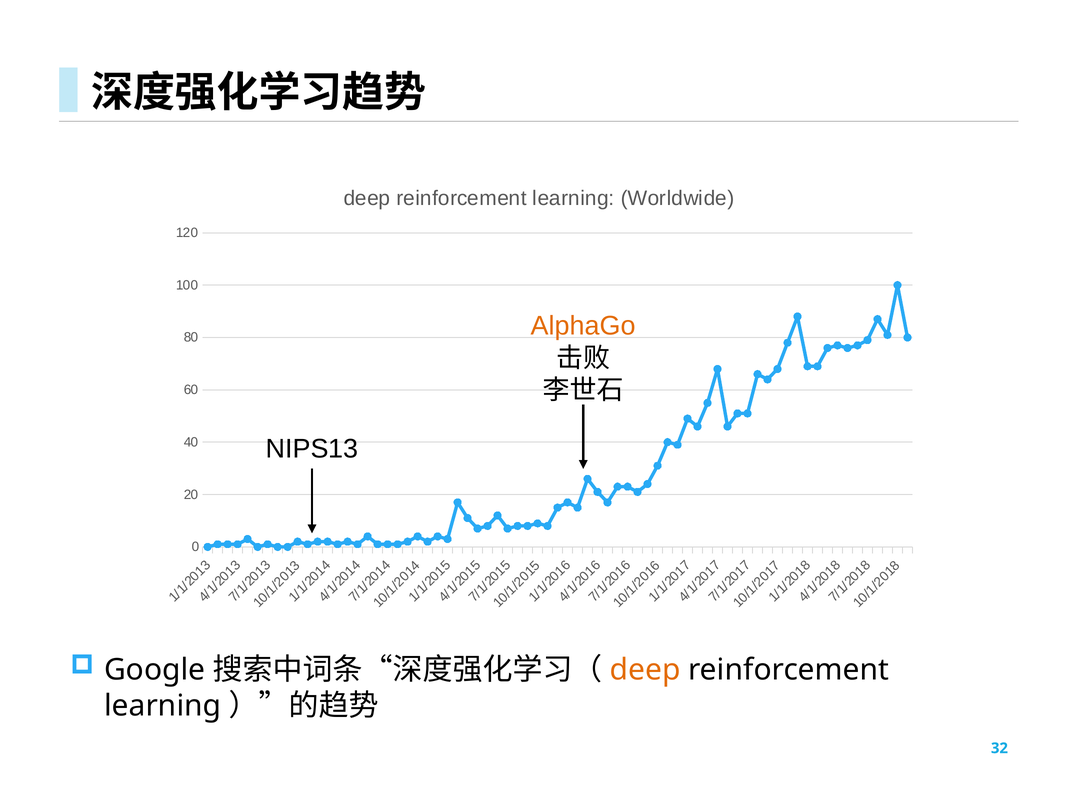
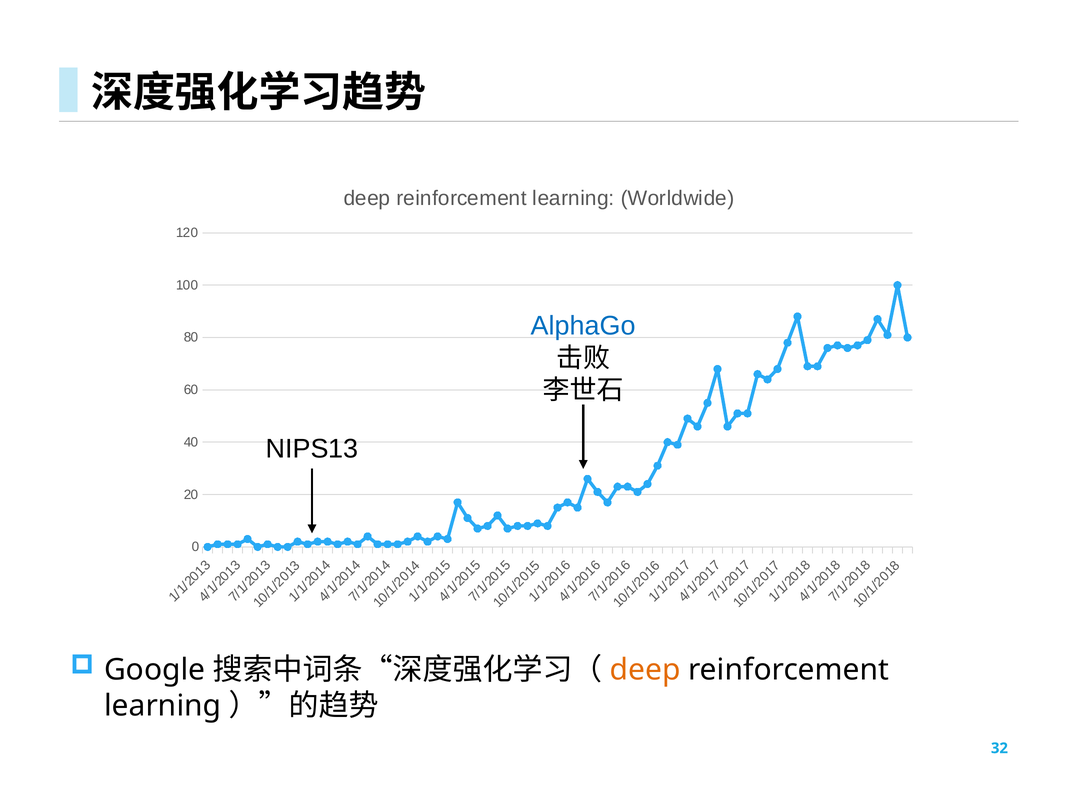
AlphaGo colour: orange -> blue
